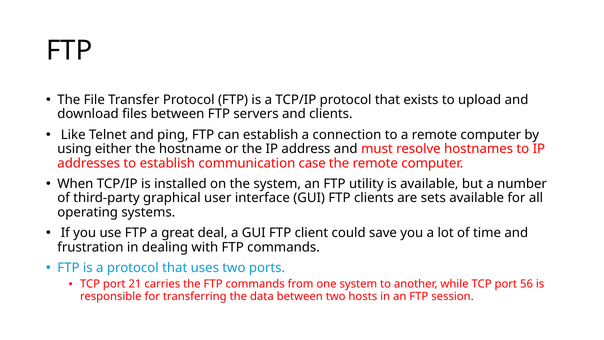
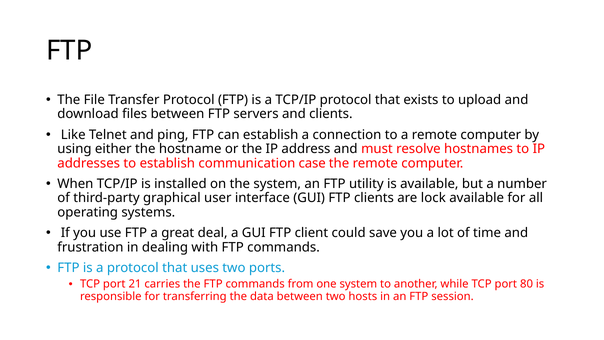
sets: sets -> lock
56: 56 -> 80
